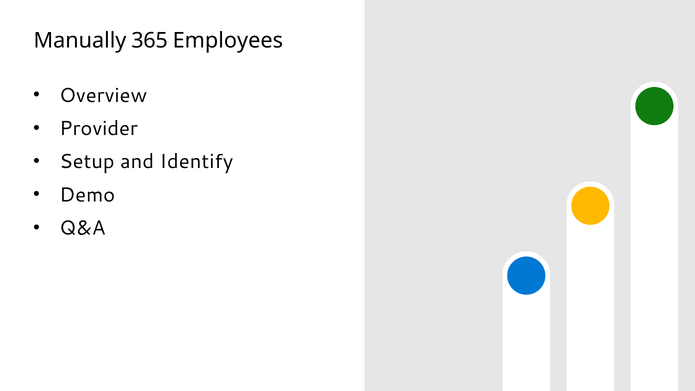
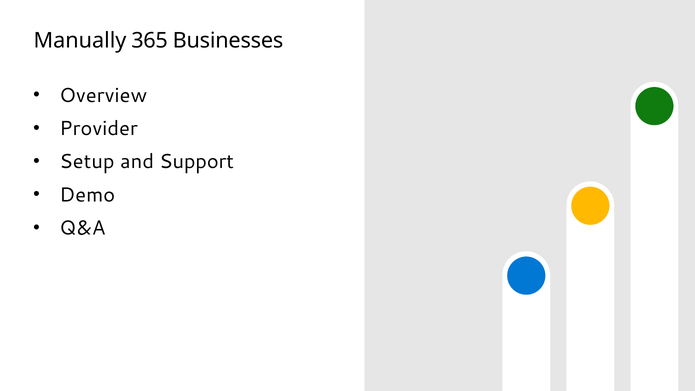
Employees: Employees -> Businesses
Identify: Identify -> Support
